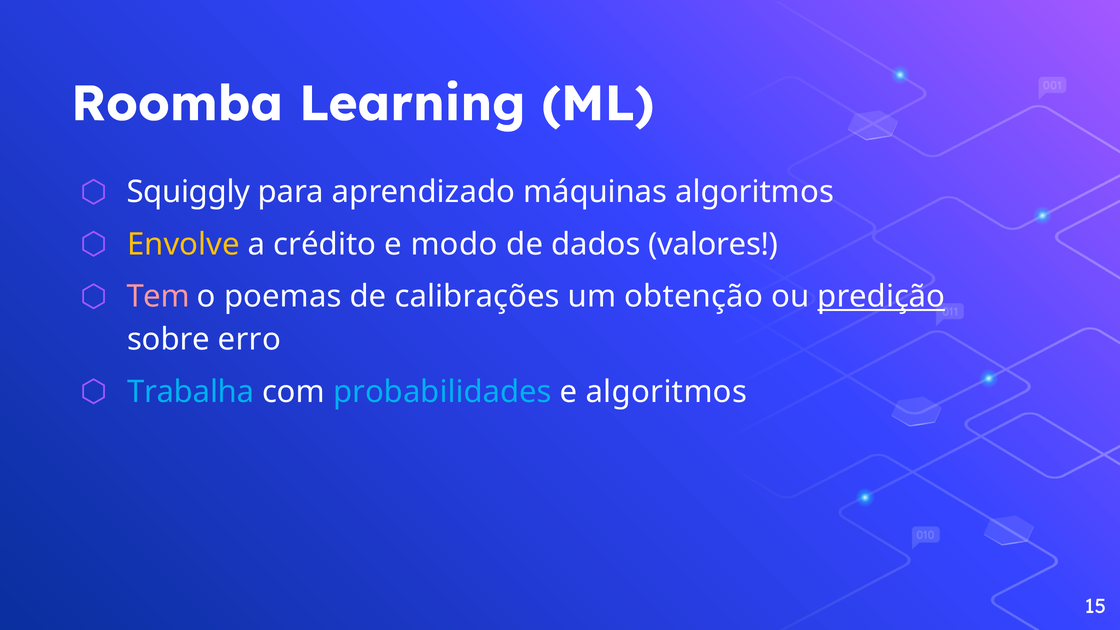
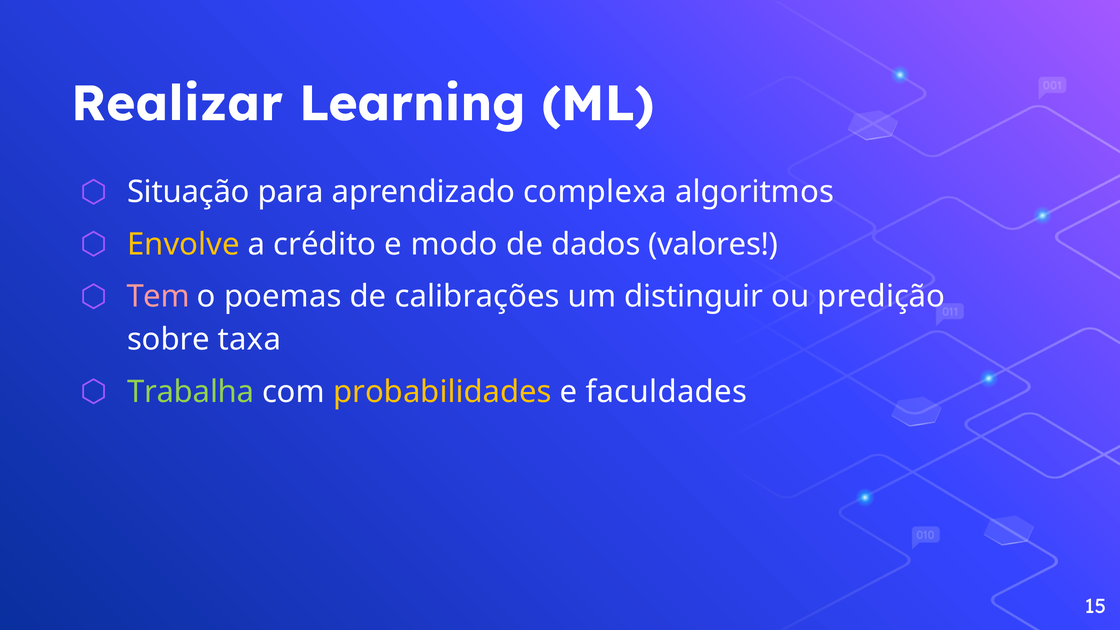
Roomba: Roomba -> Realizar
Squiggly: Squiggly -> Situação
máquinas: máquinas -> complexa
obtenção: obtenção -> distinguir
predição underline: present -> none
erro: erro -> taxa
Trabalha colour: light blue -> light green
probabilidades colour: light blue -> yellow
e algoritmos: algoritmos -> faculdades
